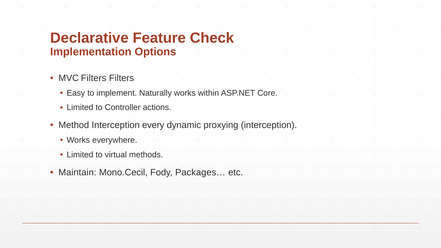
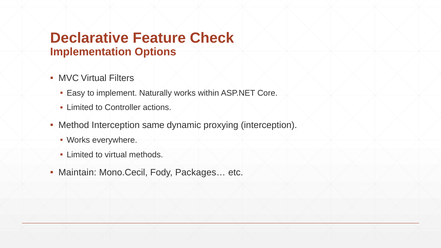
MVC Filters: Filters -> Virtual
every: every -> same
